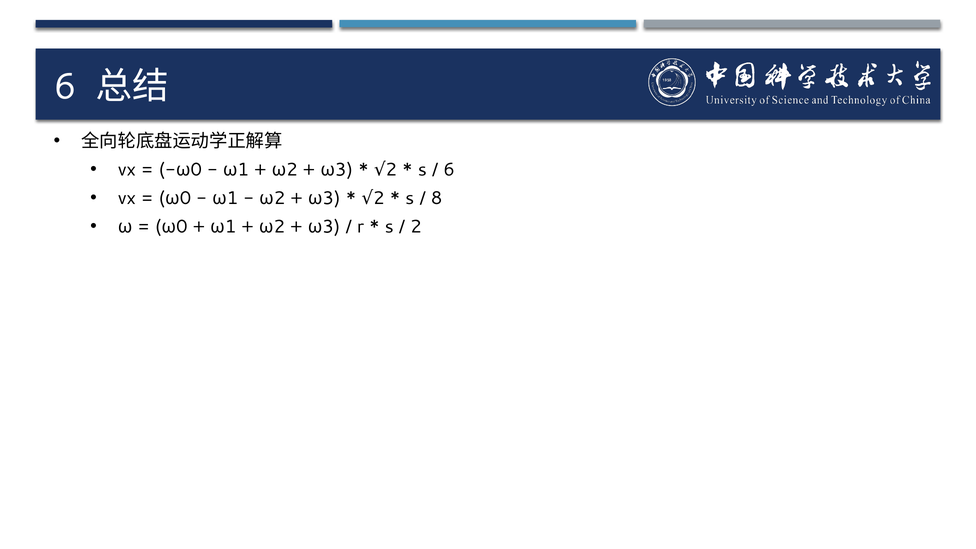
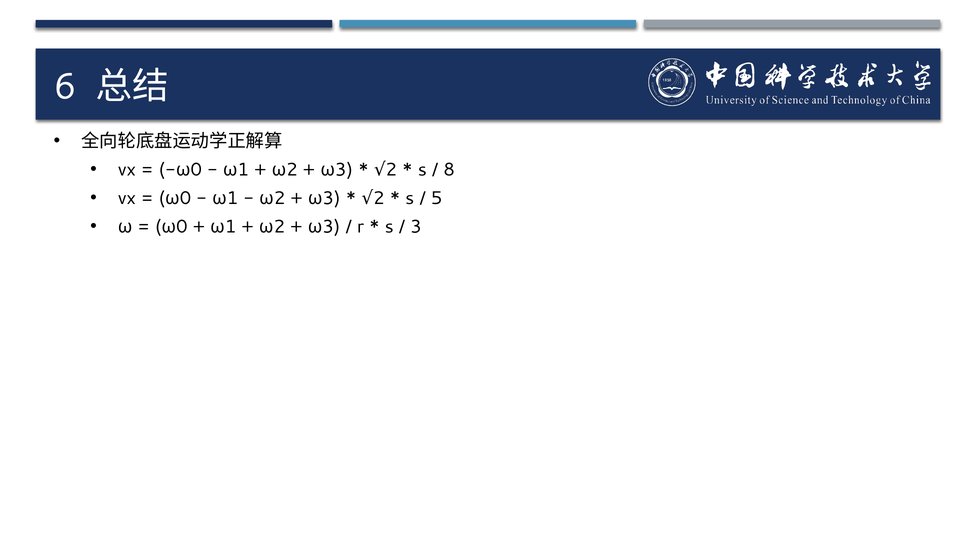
6 at (449, 170): 6 -> 8
8: 8 -> 5
2 at (416, 227): 2 -> 3
